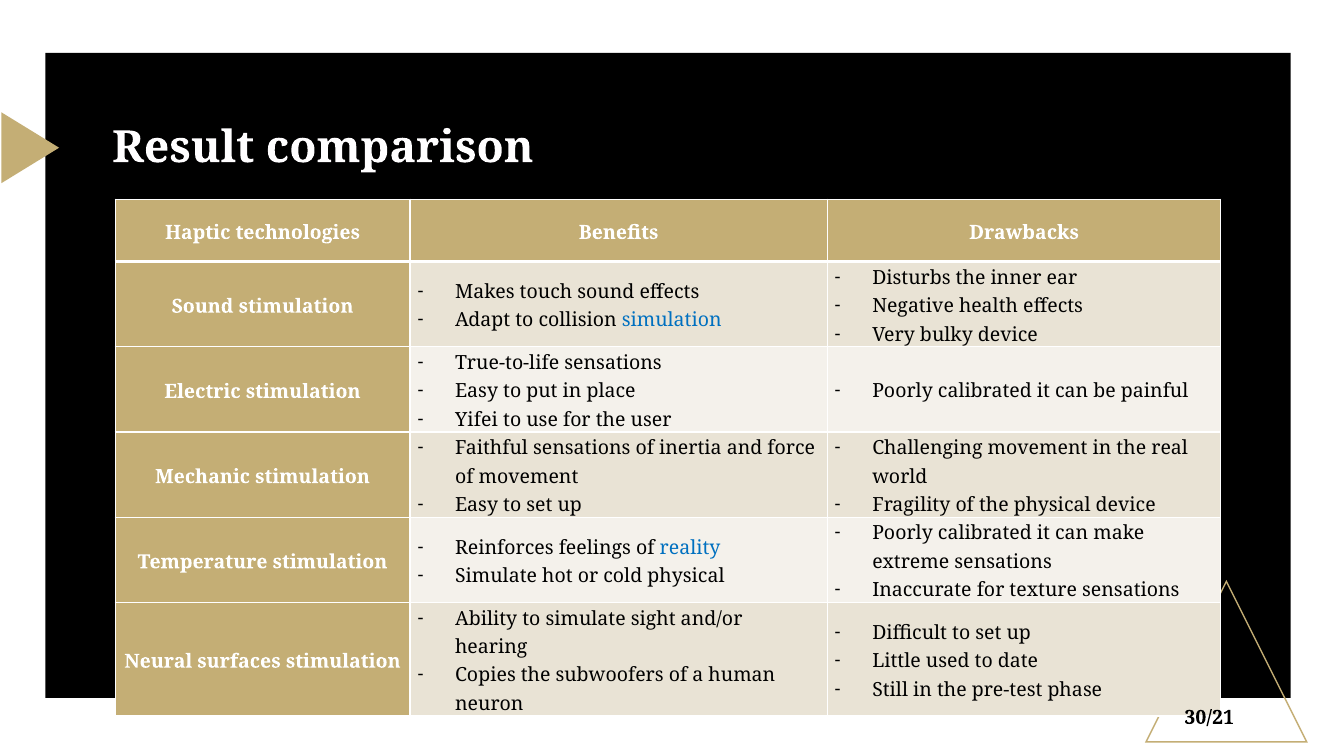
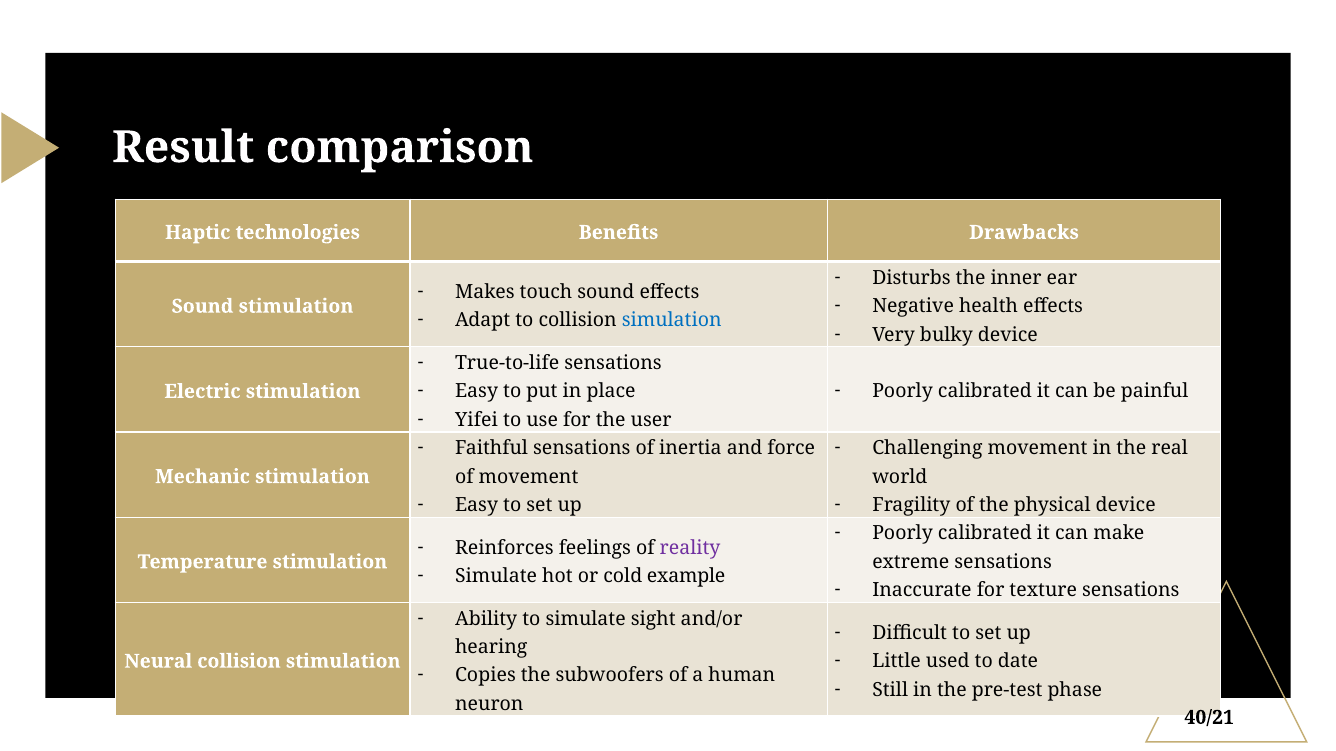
reality colour: blue -> purple
cold physical: physical -> example
Neural surfaces: surfaces -> collision
30/21: 30/21 -> 40/21
